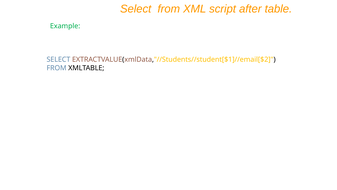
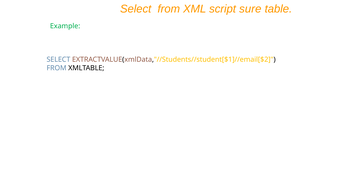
after: after -> sure
